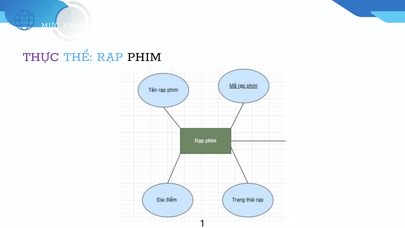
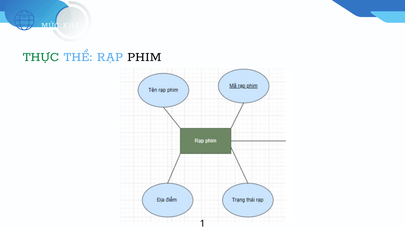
THỰC colour: purple -> green
